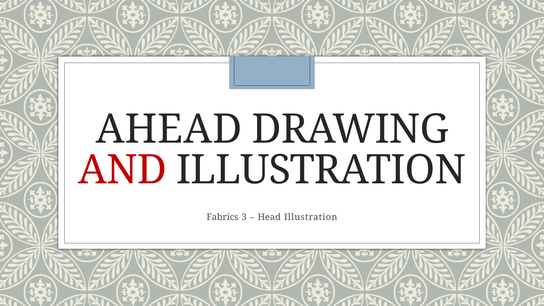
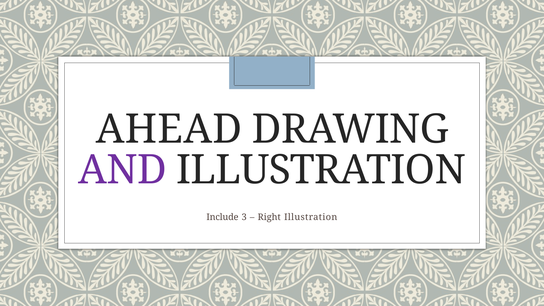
AND colour: red -> purple
Fabrics: Fabrics -> Include
Head: Head -> Right
